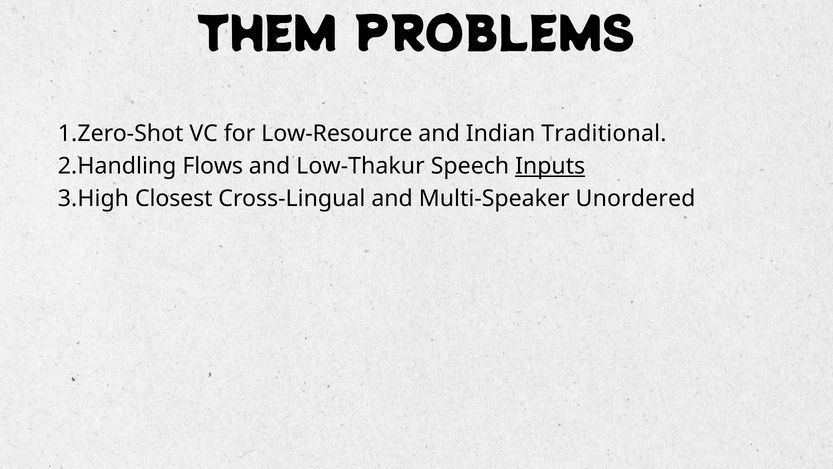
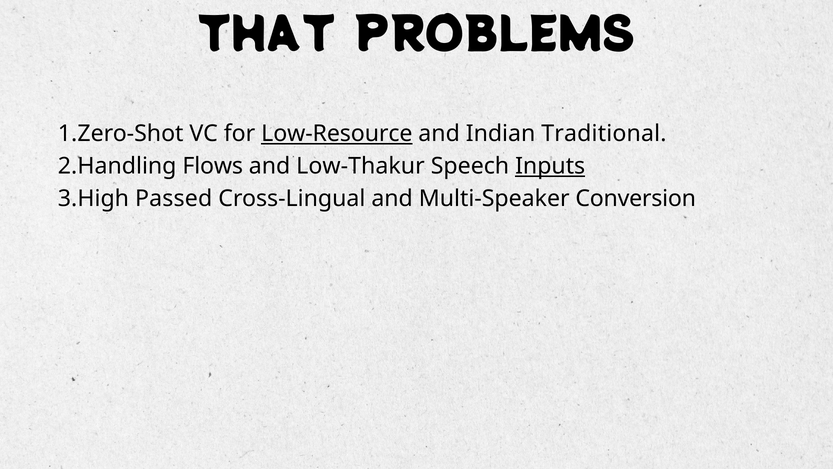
THEM: THEM -> THAT
Low-Resource underline: none -> present
Closest: Closest -> Passed
Unordered: Unordered -> Conversion
